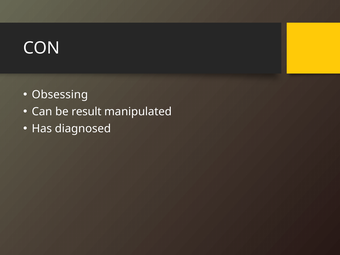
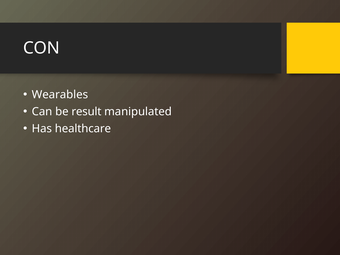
Obsessing: Obsessing -> Wearables
diagnosed: diagnosed -> healthcare
